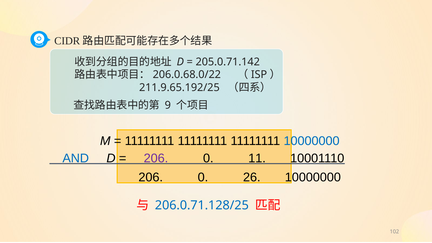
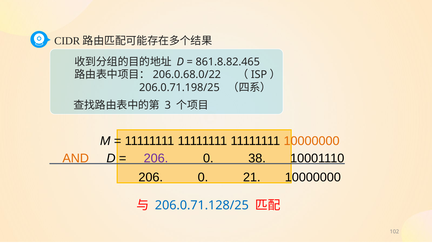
205.0.71.142: 205.0.71.142 -> 861.8.82.465
211.9.65.192/25: 211.9.65.192/25 -> 206.0.71.198/25
9: 9 -> 3
10000000 at (312, 141) colour: blue -> orange
AND colour: blue -> orange
11: 11 -> 38
26: 26 -> 21
